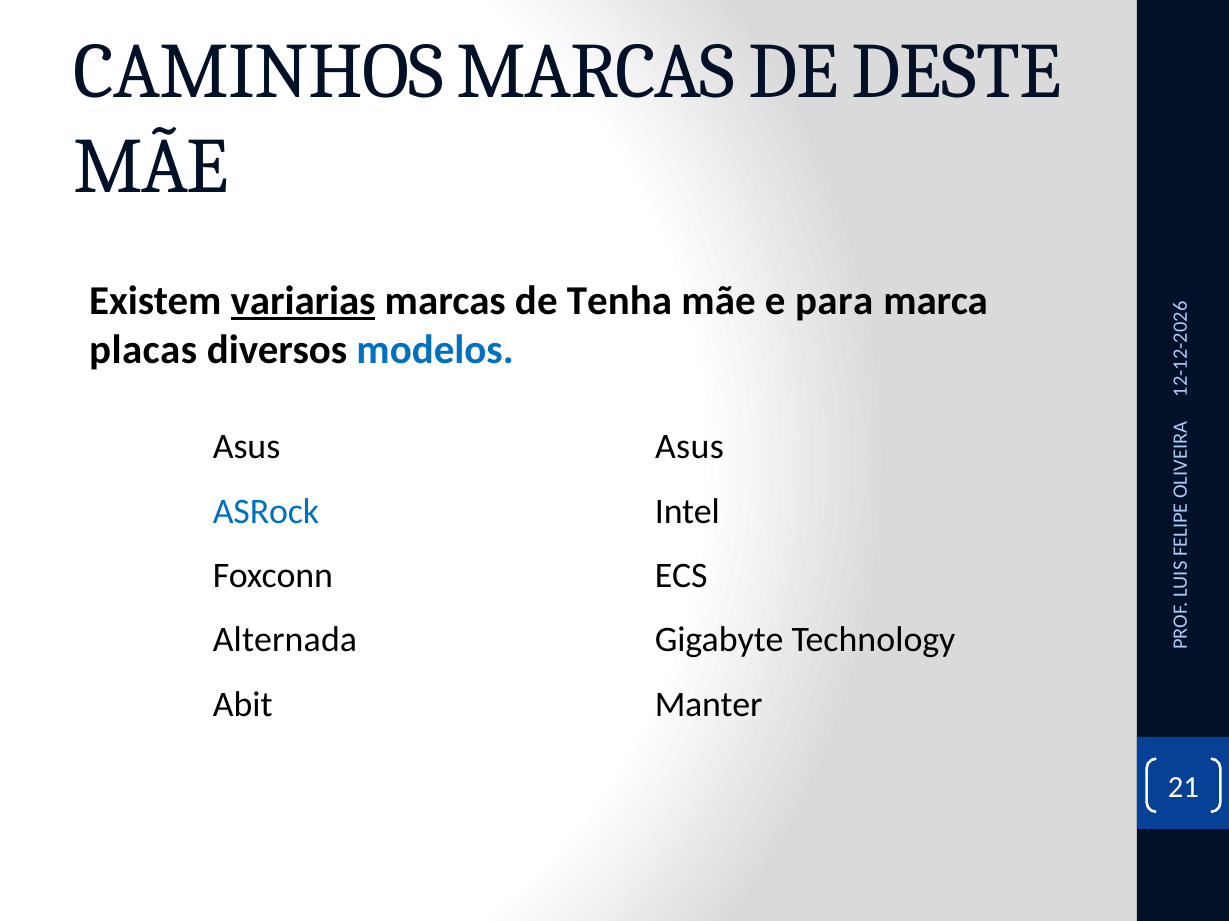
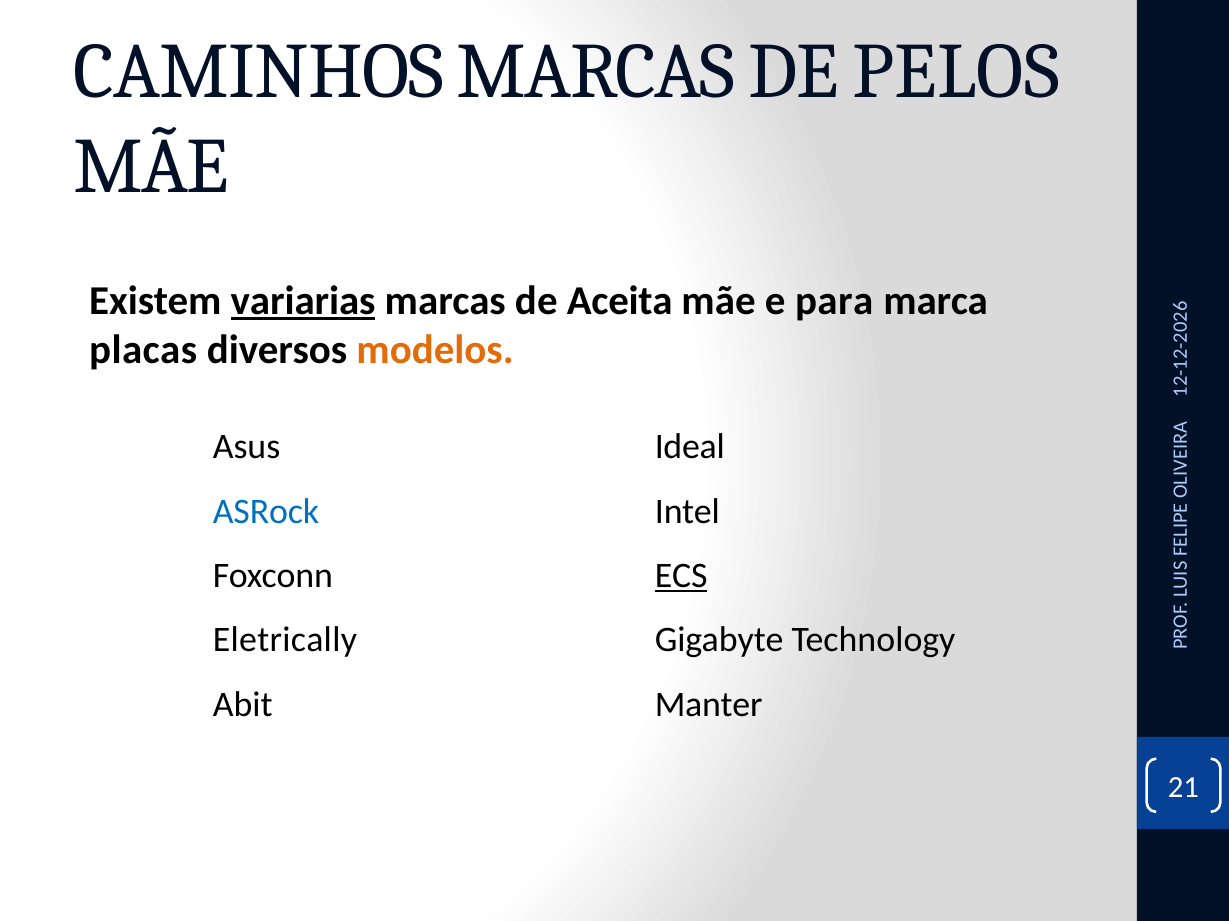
DESTE: DESTE -> PELOS
Tenha: Tenha -> Aceita
modelos colour: blue -> orange
Asus at (689, 447): Asus -> Ideal
ECS underline: none -> present
Alternada: Alternada -> Eletrically
